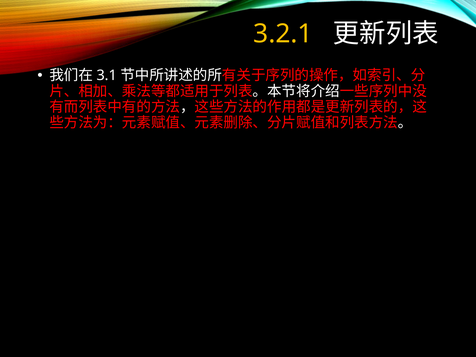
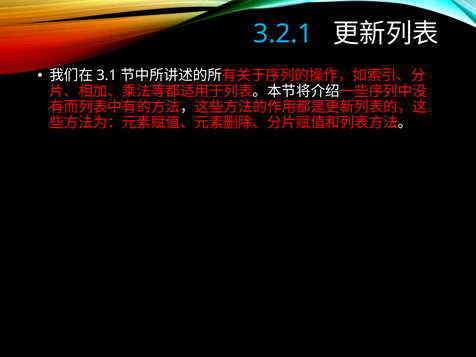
3.2.1 colour: yellow -> light blue
